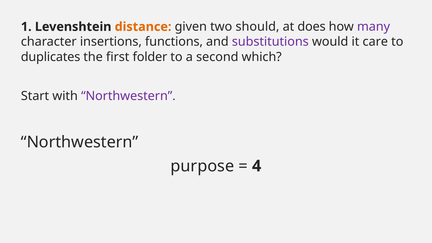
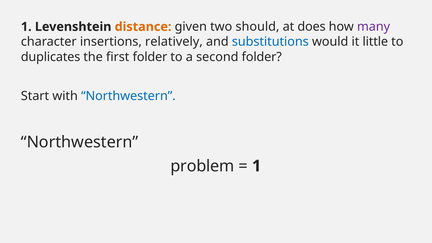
functions: functions -> relatively
substitutions colour: purple -> blue
care: care -> little
second which: which -> folder
Northwestern at (128, 96) colour: purple -> blue
purpose: purpose -> problem
4 at (257, 166): 4 -> 1
